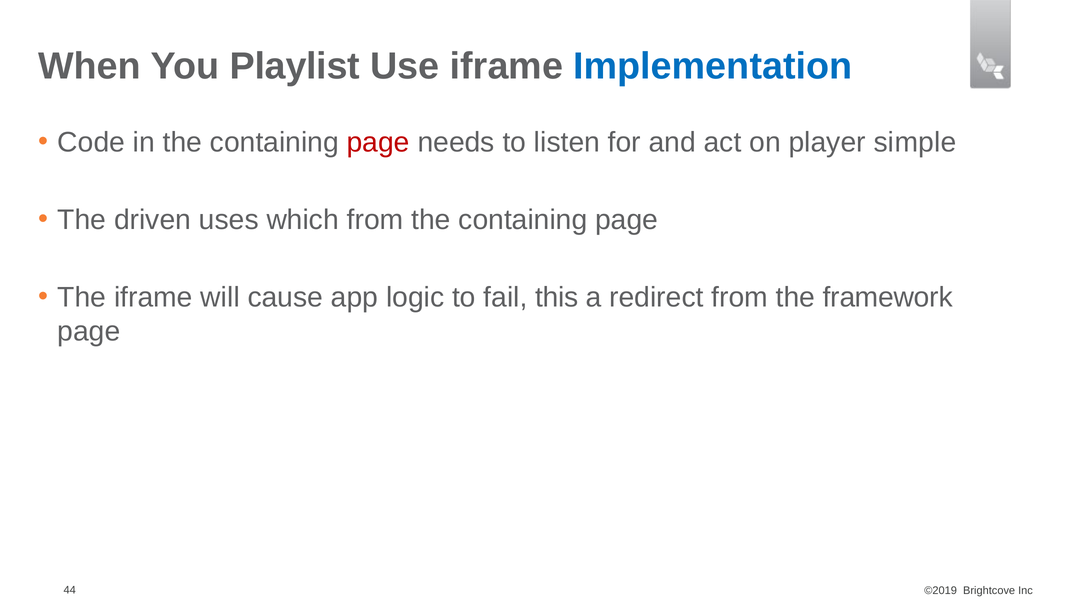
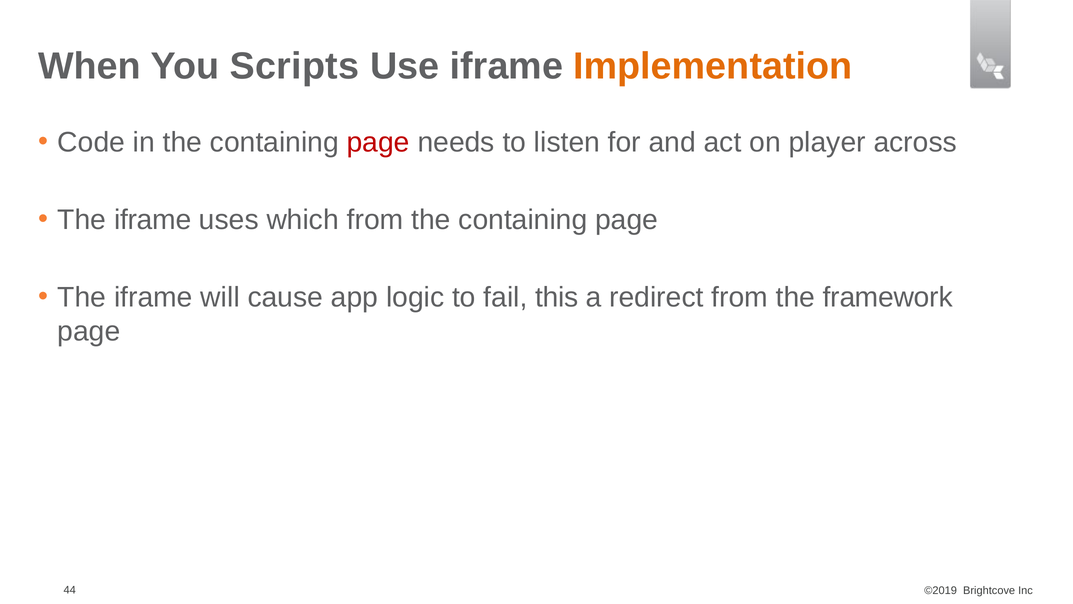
Playlist: Playlist -> Scripts
Implementation colour: blue -> orange
simple: simple -> across
driven at (153, 220): driven -> iframe
